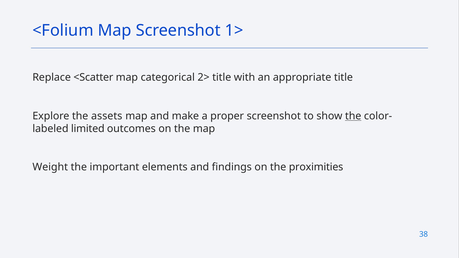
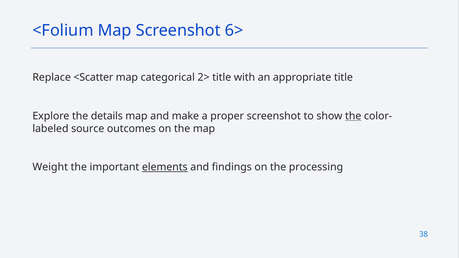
1>: 1> -> 6>
assets: assets -> details
limited: limited -> source
elements underline: none -> present
proximities: proximities -> processing
